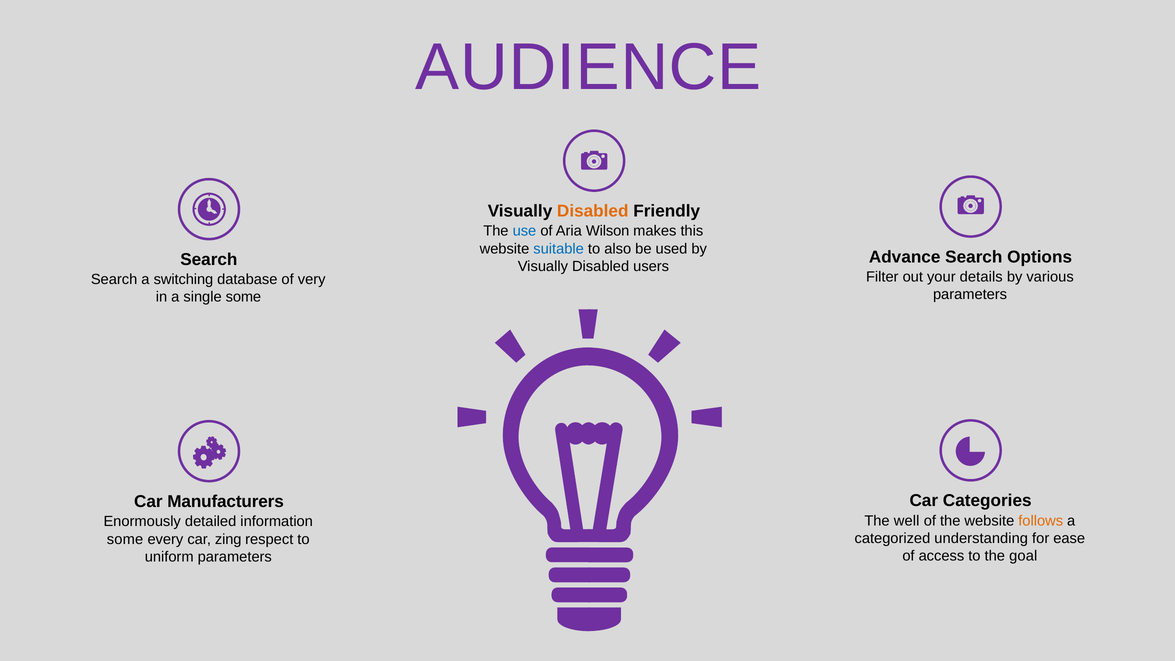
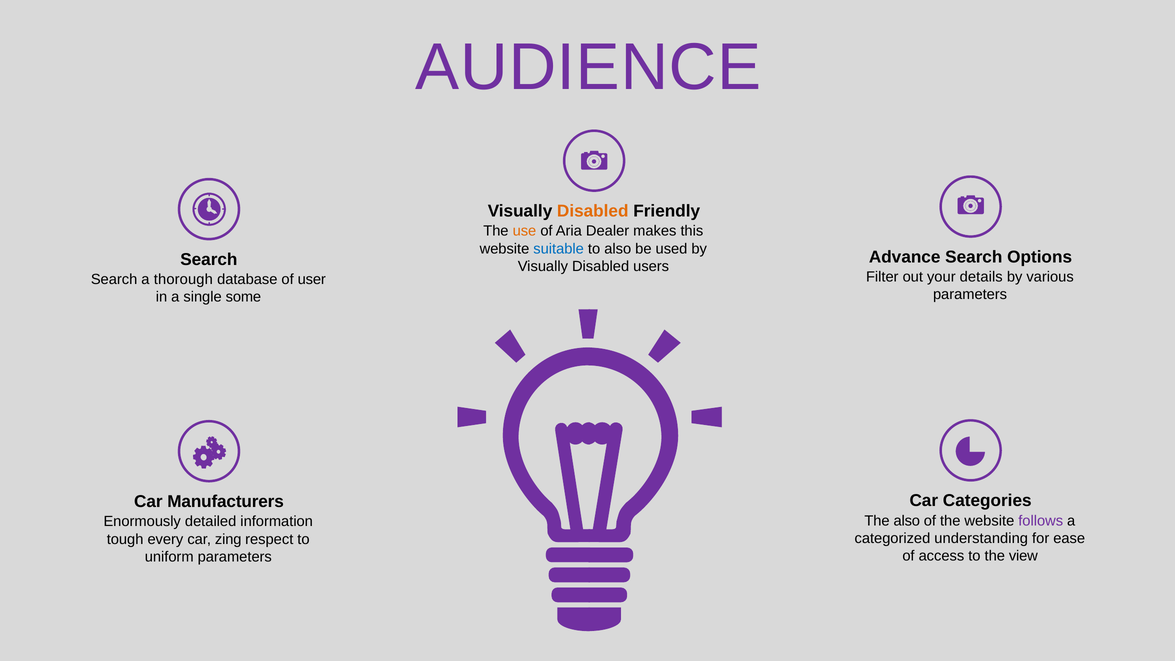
use colour: blue -> orange
Wilson: Wilson -> Dealer
switching: switching -> thorough
very: very -> user
The well: well -> also
follows colour: orange -> purple
some at (125, 539): some -> tough
goal: goal -> view
